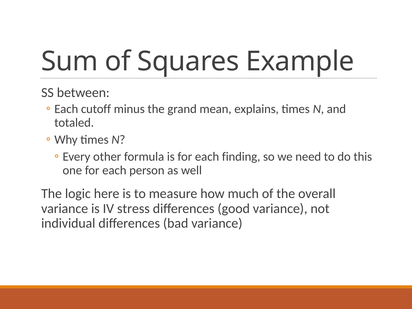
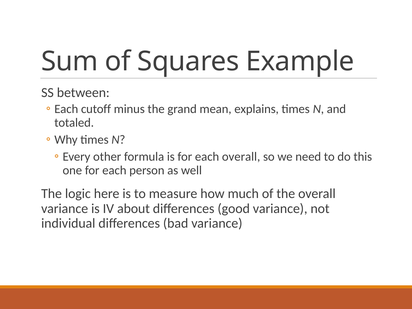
each finding: finding -> overall
stress: stress -> about
